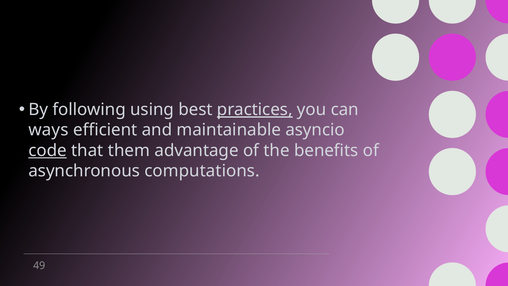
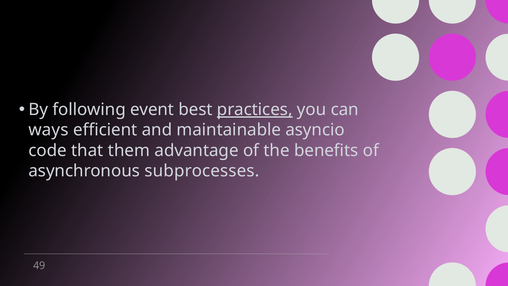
using: using -> event
code underline: present -> none
computations: computations -> subprocesses
